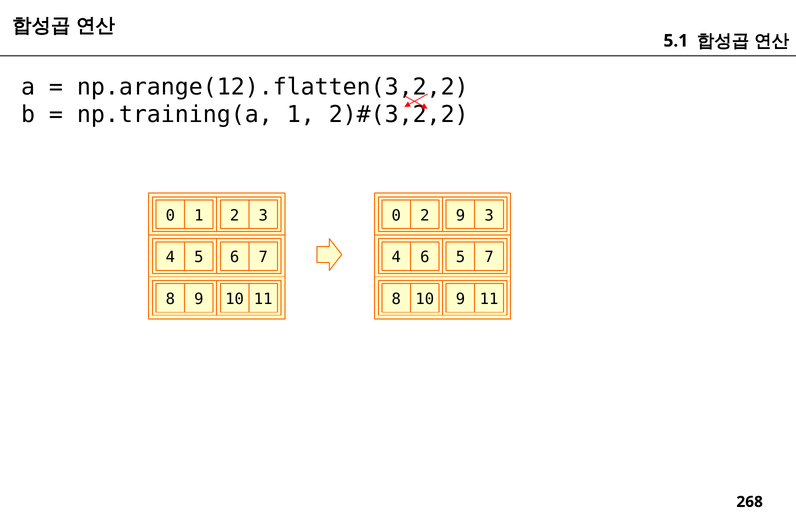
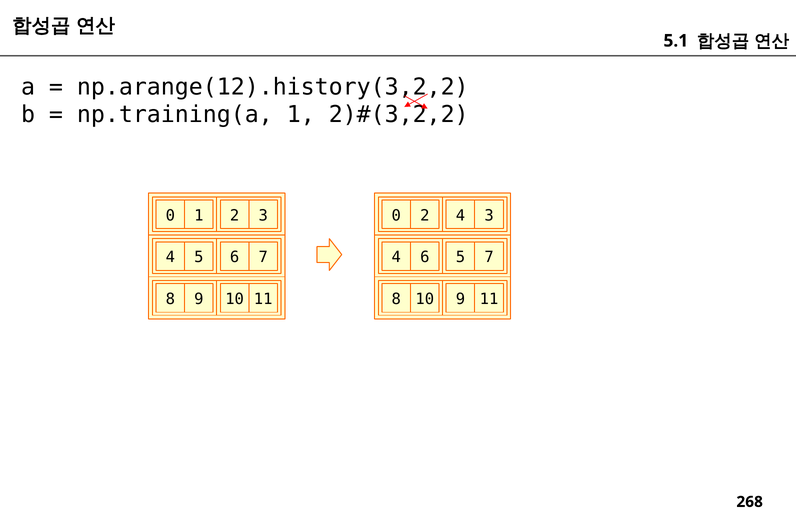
np.arange(12).flatten(3,2,2: np.arange(12).flatten(3,2,2 -> np.arange(12).history(3,2,2
2 9: 9 -> 4
